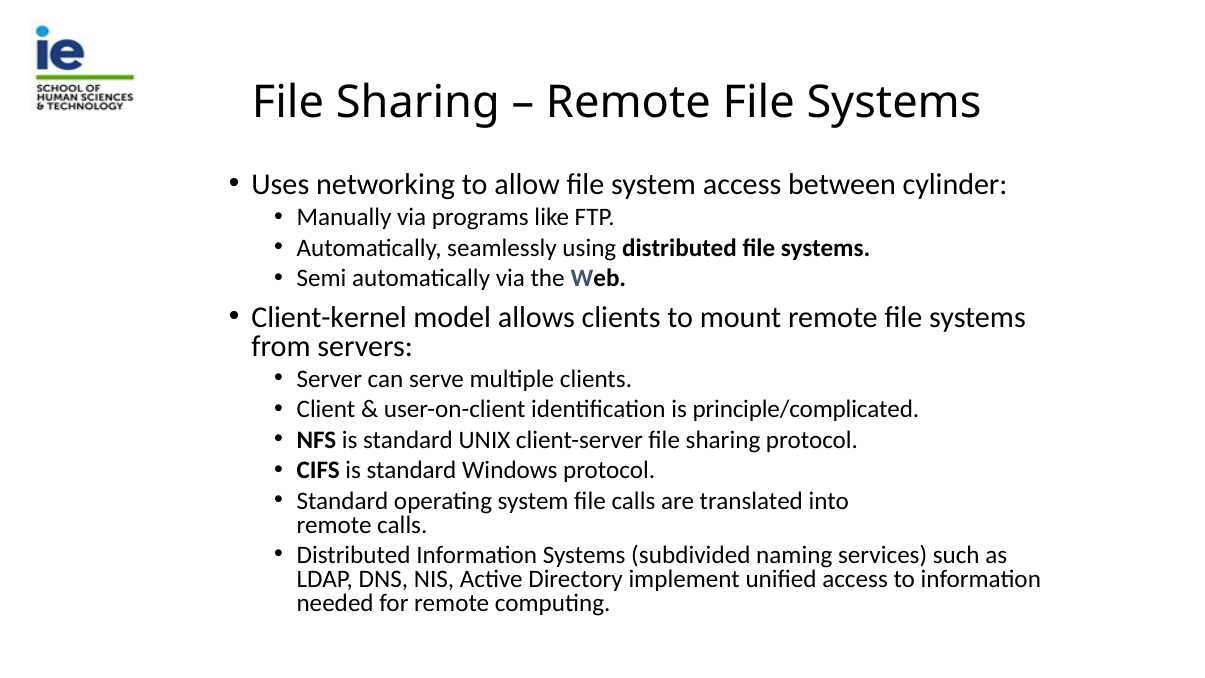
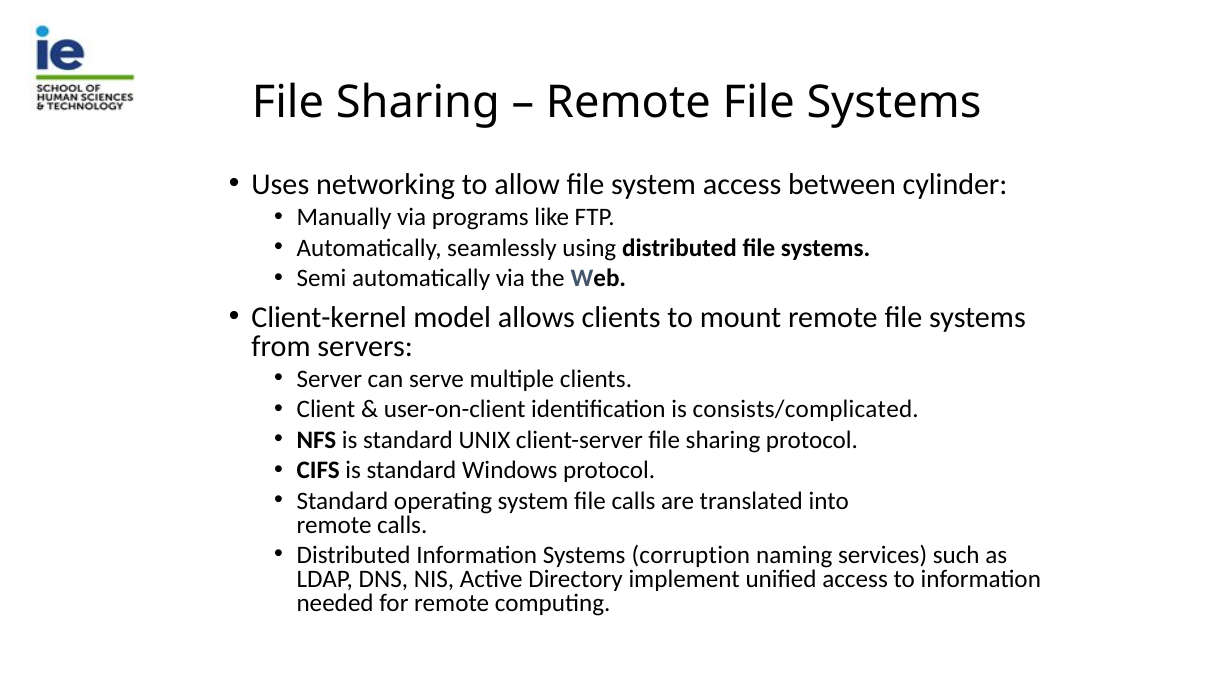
principle/complicated: principle/complicated -> consists/complicated
subdivided: subdivided -> corruption
